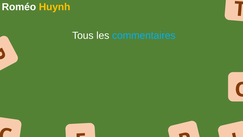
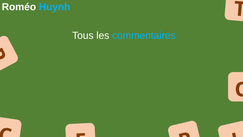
Huynh colour: yellow -> light blue
